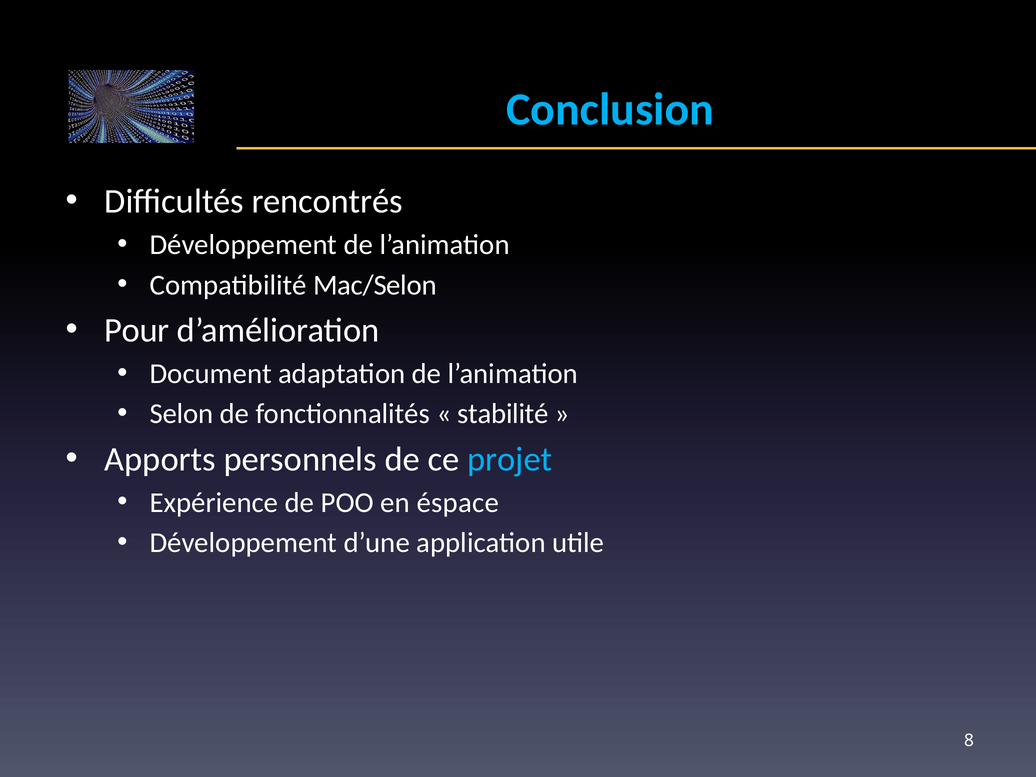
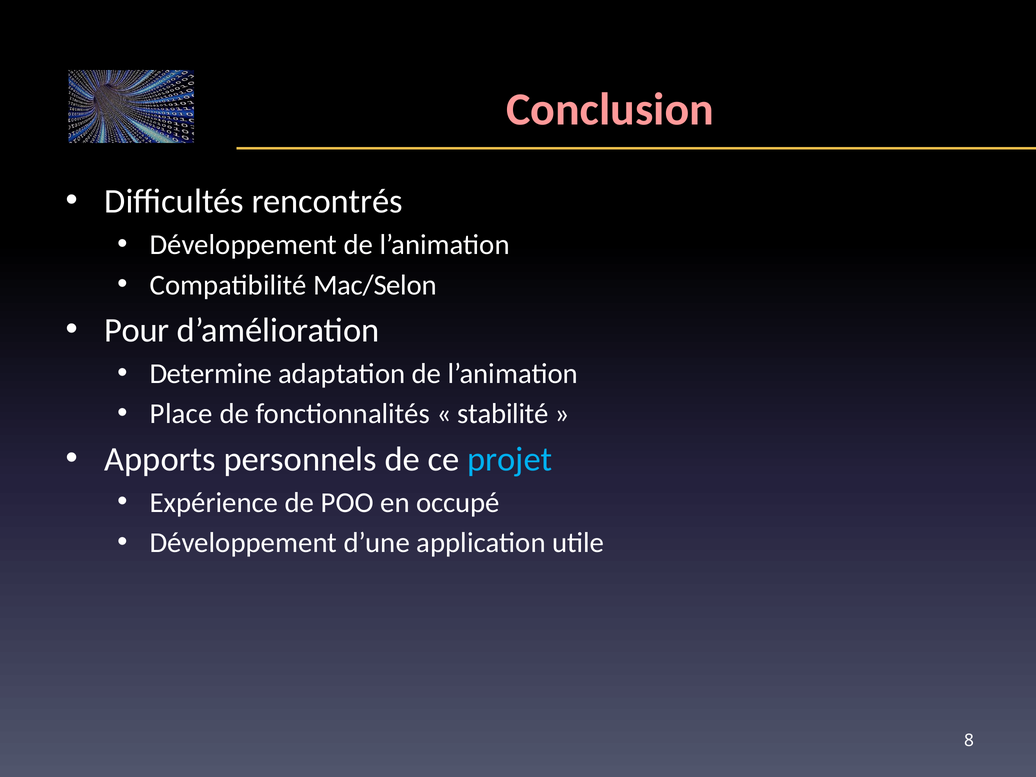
Conclusion colour: light blue -> pink
Document: Document -> Determine
Selon: Selon -> Place
éspace: éspace -> occupé
